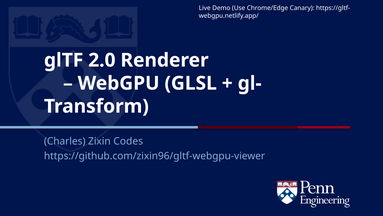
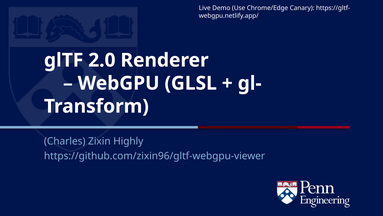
Codes: Codes -> Highly
